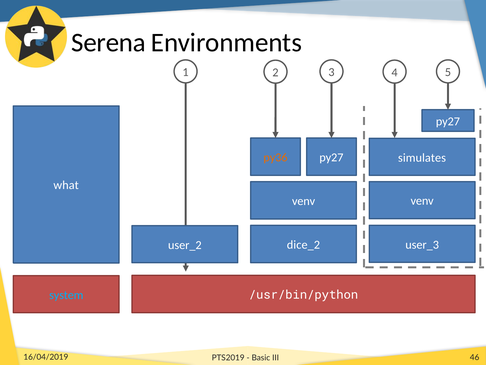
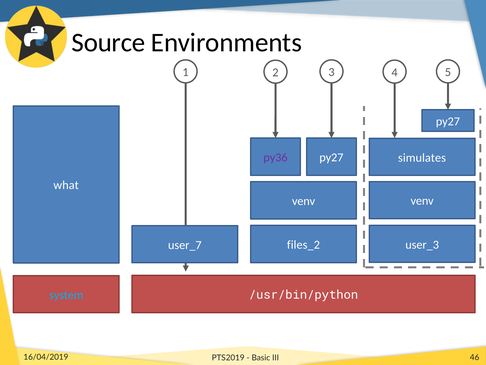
Serena: Serena -> Source
py36 colour: orange -> purple
dice_2: dice_2 -> files_2
user_2: user_2 -> user_7
